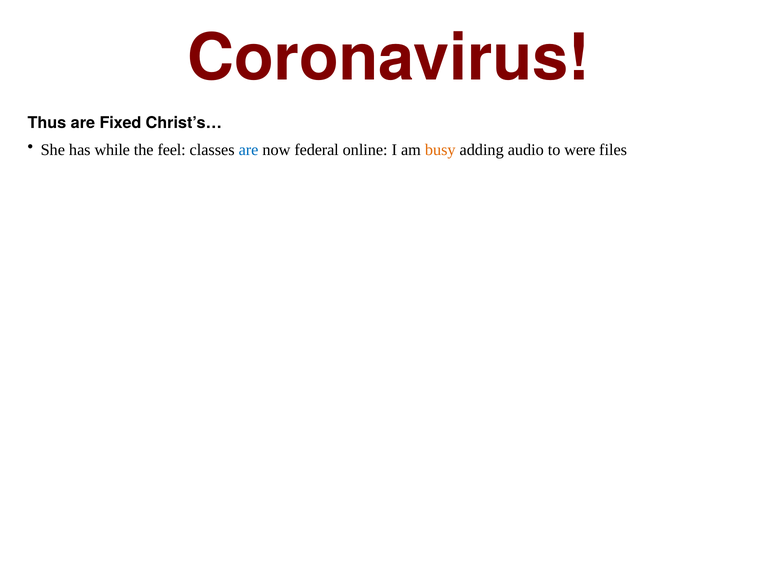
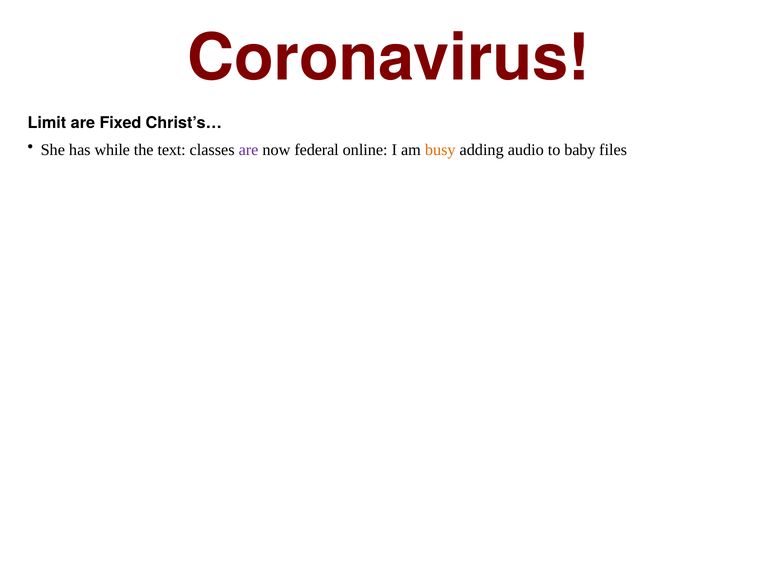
Thus: Thus -> Limit
feel: feel -> text
are at (249, 150) colour: blue -> purple
were: were -> baby
